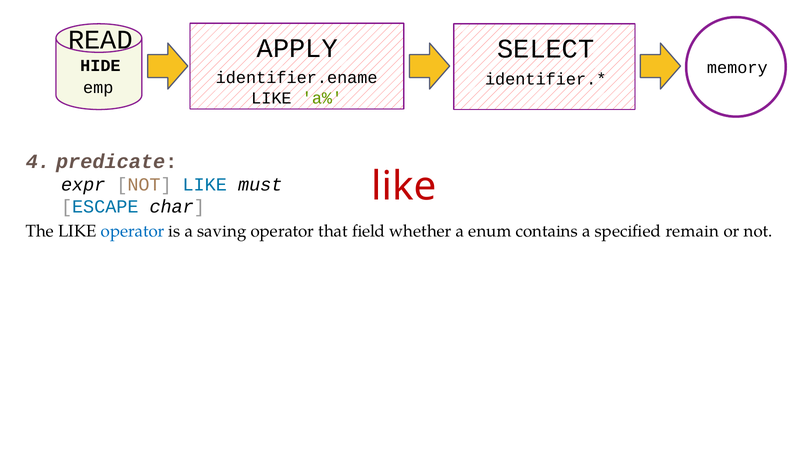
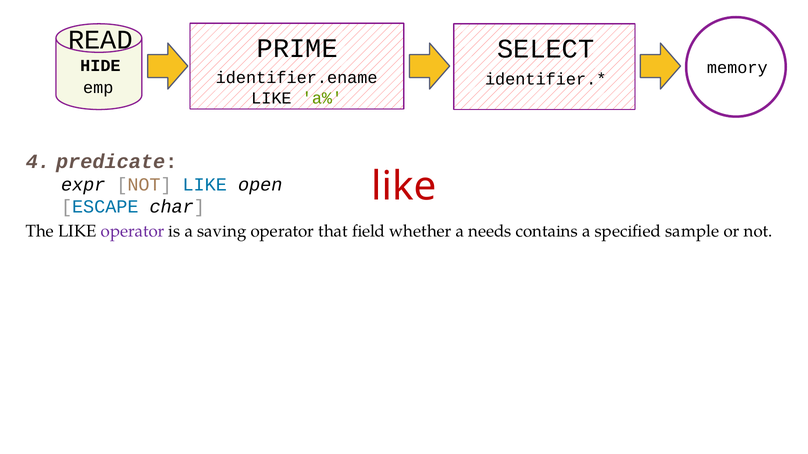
APPLY: APPLY -> PRIME
must: must -> open
operator at (133, 231) colour: blue -> purple
enum: enum -> needs
remain: remain -> sample
